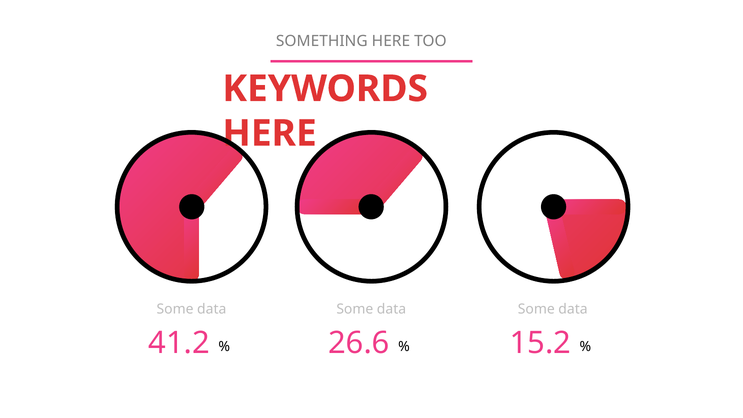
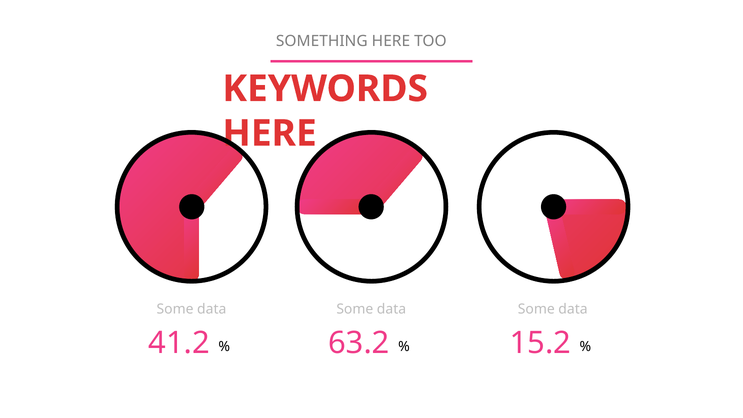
26.6: 26.6 -> 63.2
